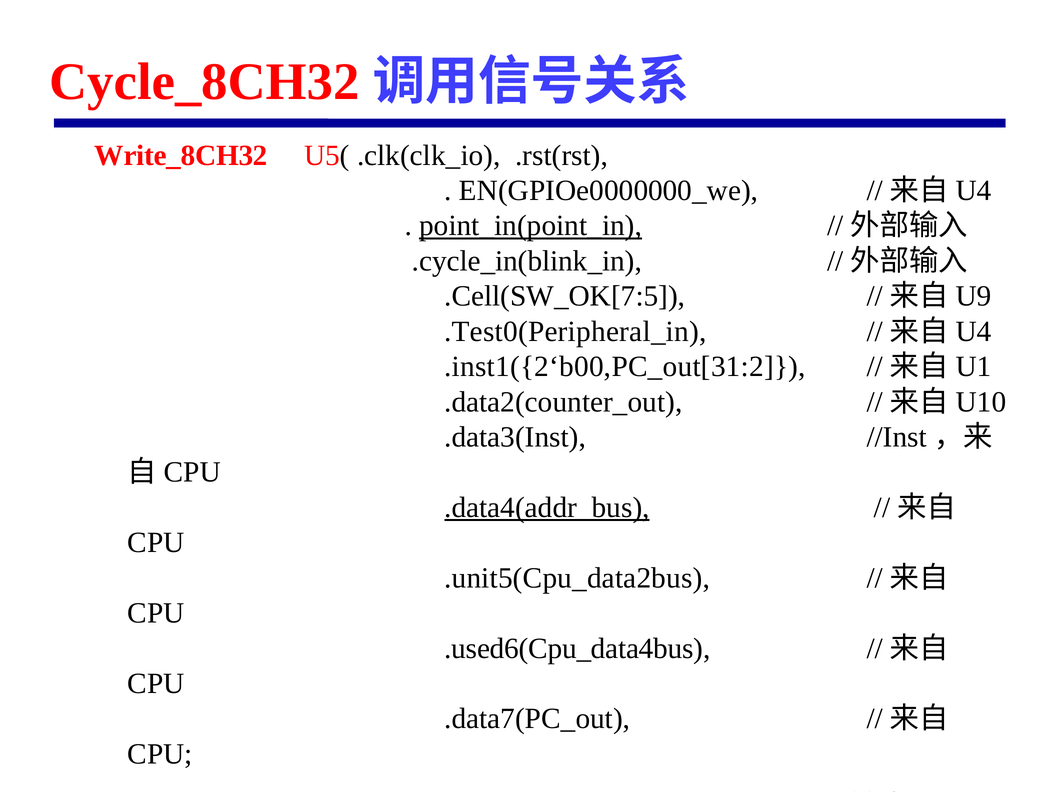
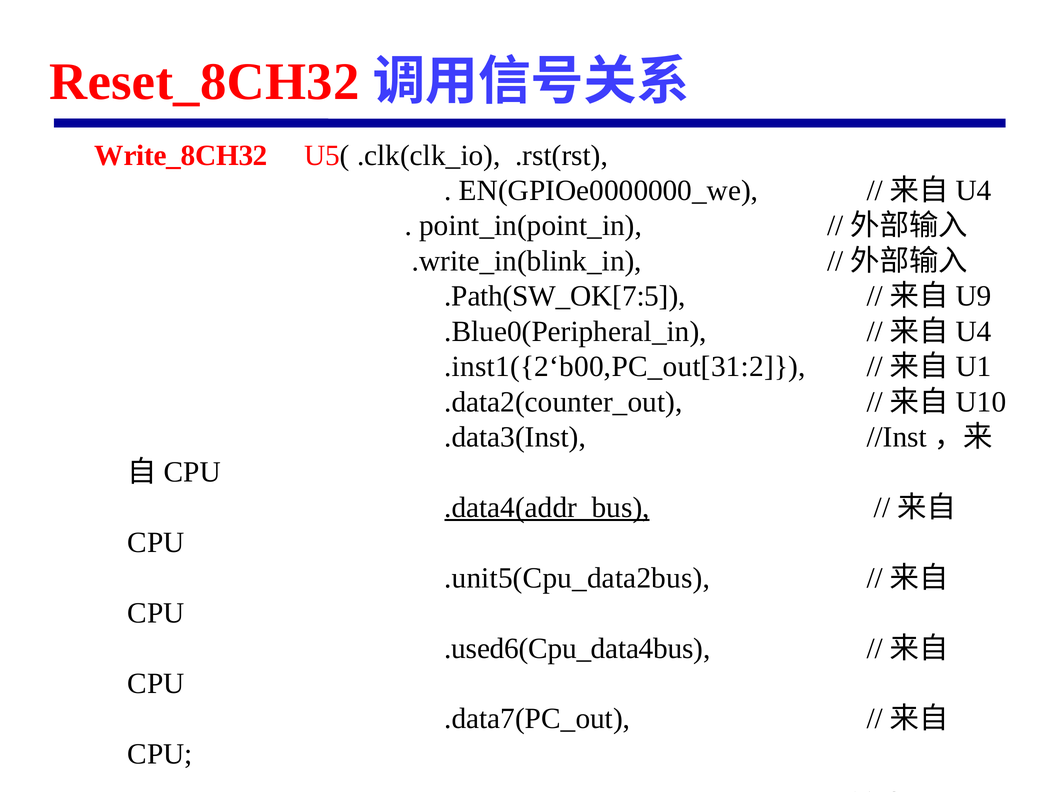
Cycle_8CH32: Cycle_8CH32 -> Reset_8CH32
point_in(point_in underline: present -> none
.cycle_in(blink_in: .cycle_in(blink_in -> .write_in(blink_in
.Cell(SW_OK[7:5: .Cell(SW_OK[7:5 -> .Path(SW_OK[7:5
.Test0(Peripheral_in: .Test0(Peripheral_in -> .Blue0(Peripheral_in
